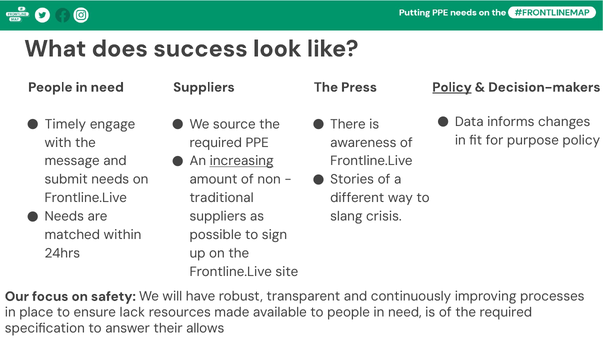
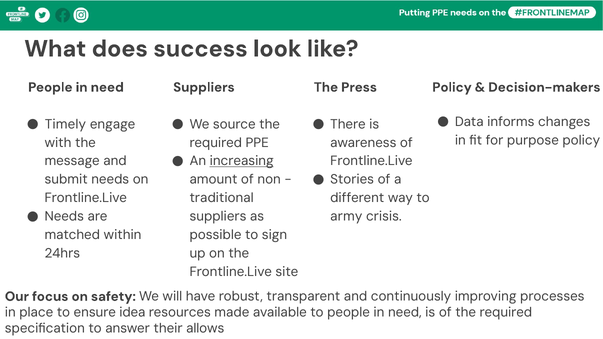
Policy at (452, 87) underline: present -> none
slang: slang -> army
lack: lack -> idea
